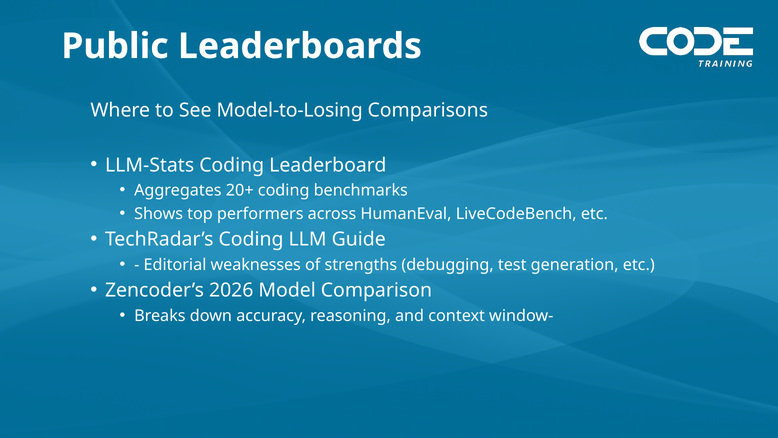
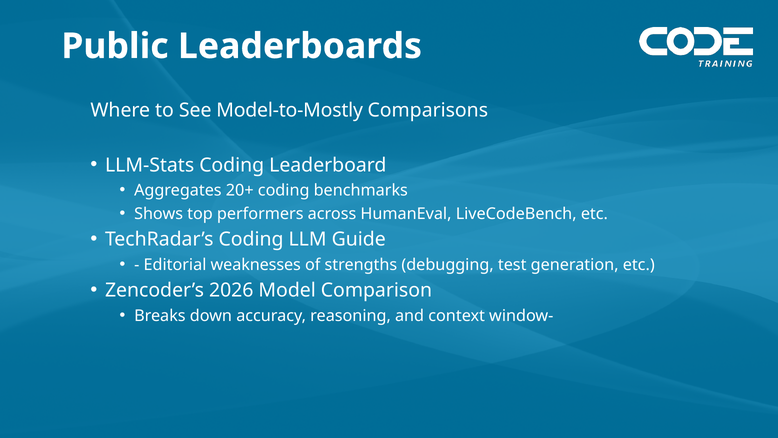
Model‑to‑Losing: Model‑to‑Losing -> Model‑to‑Mostly
